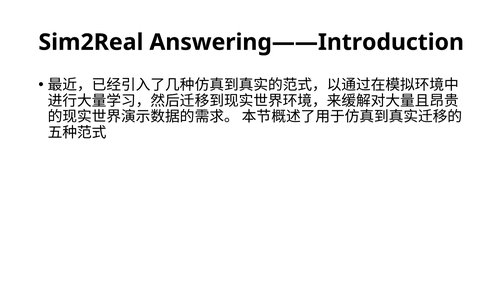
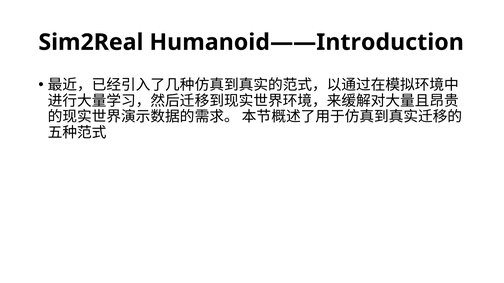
Answering——Introduction: Answering——Introduction -> Humanoid——Introduction
